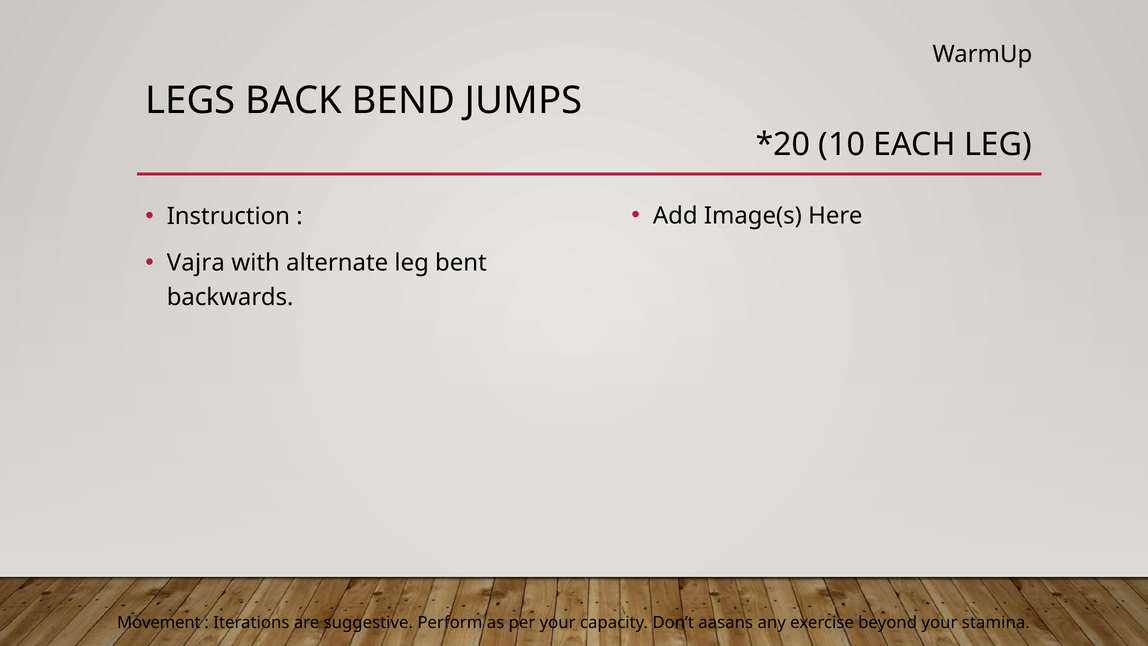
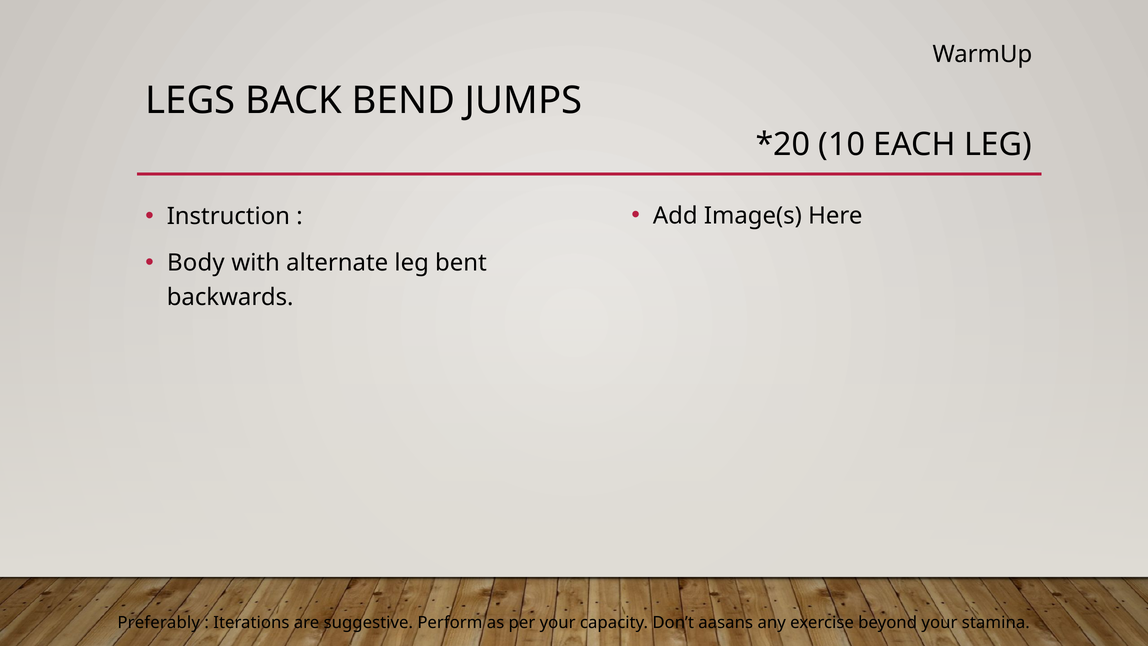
Vajra: Vajra -> Body
Movement: Movement -> Preferably
